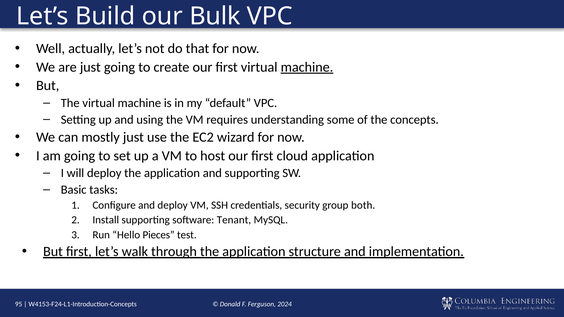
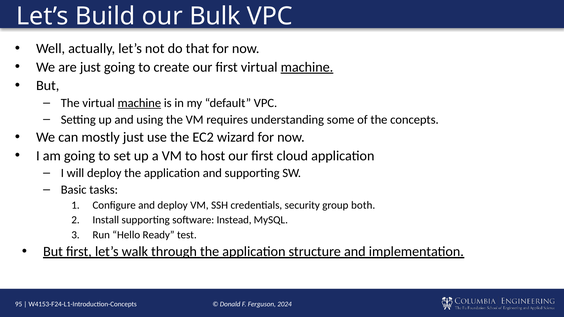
machine at (139, 103) underline: none -> present
Tenant: Tenant -> Instead
Pieces: Pieces -> Ready
